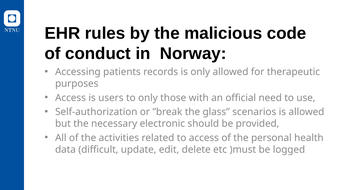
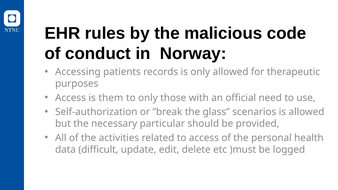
users: users -> them
electronic: electronic -> particular
